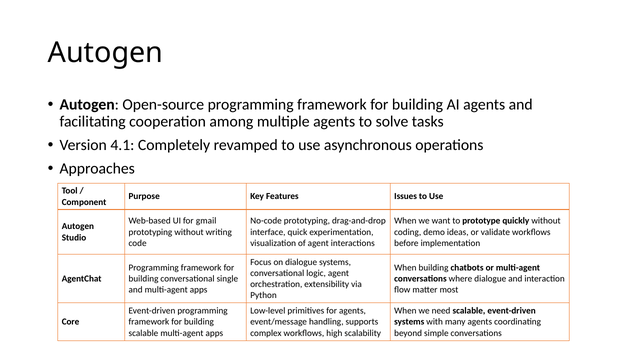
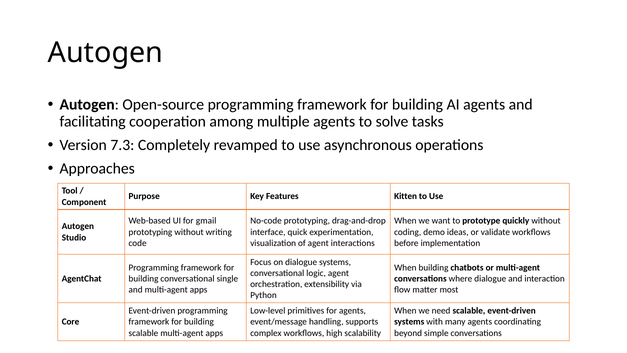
4.1: 4.1 -> 7.3
Issues: Issues -> Kitten
